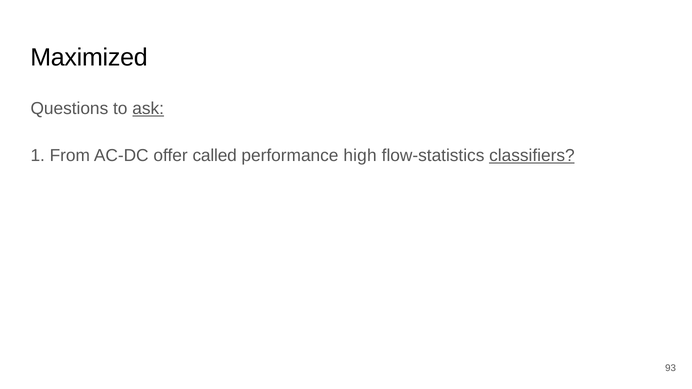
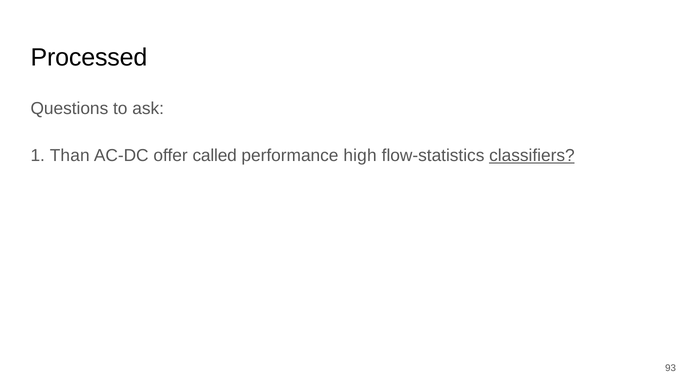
Maximized: Maximized -> Processed
ask underline: present -> none
From: From -> Than
